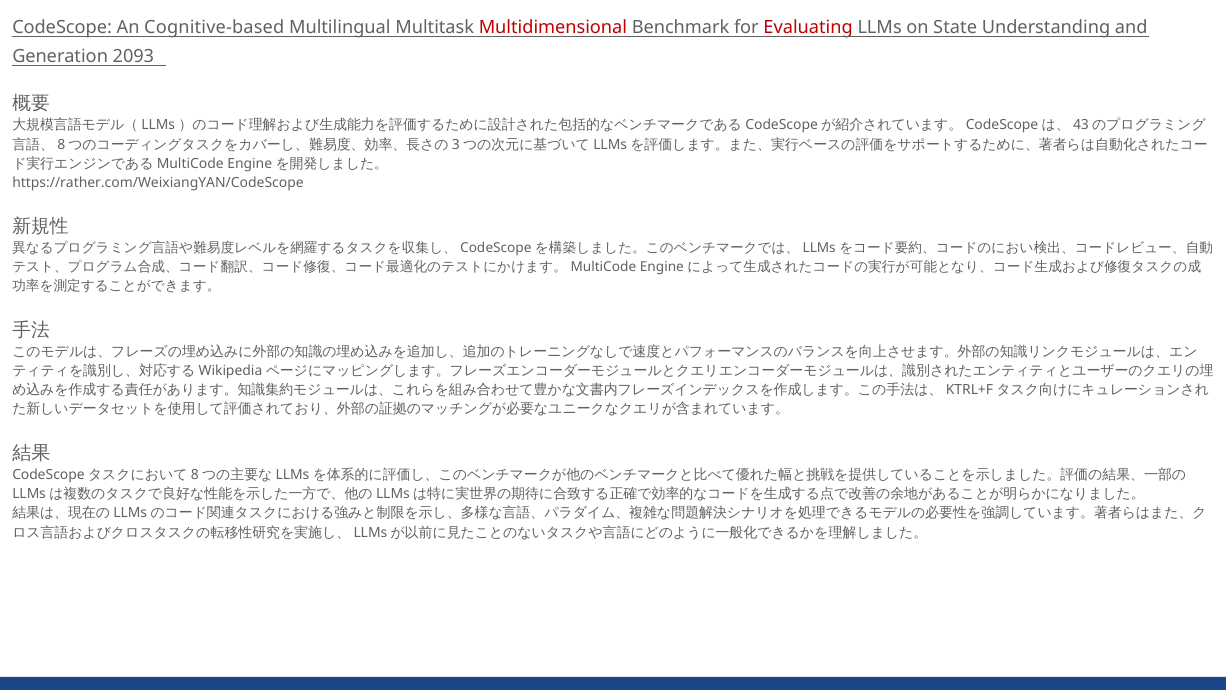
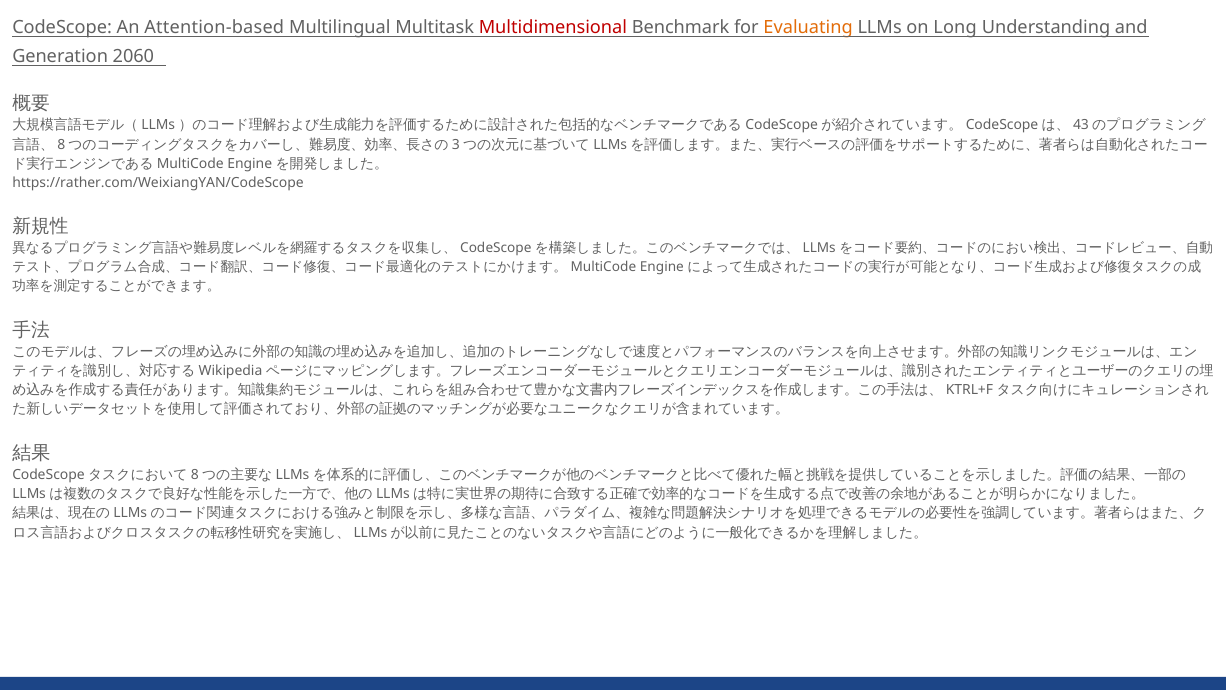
Cognitive-based: Cognitive-based -> Attention-based
Evaluating colour: red -> orange
State: State -> Long
2093: 2093 -> 2060
